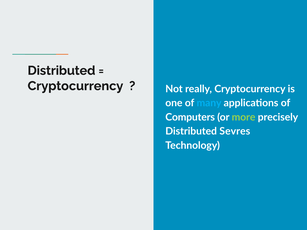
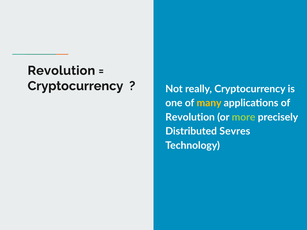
Distributed at (61, 71): Distributed -> Revolution
many colour: light blue -> yellow
Computers at (190, 117): Computers -> Revolution
